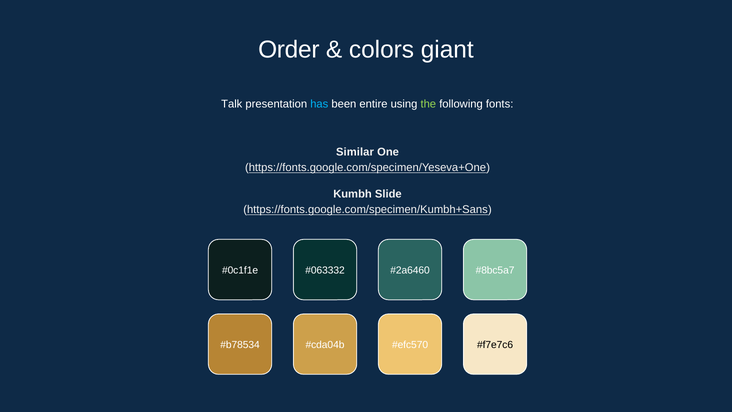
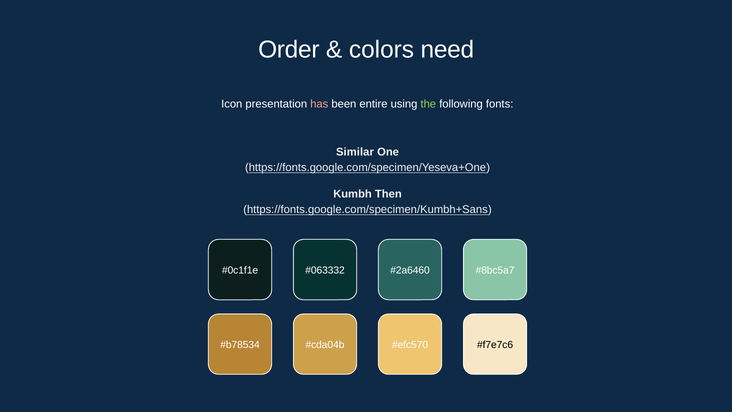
giant: giant -> need
Talk: Talk -> Icon
has colour: light blue -> pink
Slide: Slide -> Then
